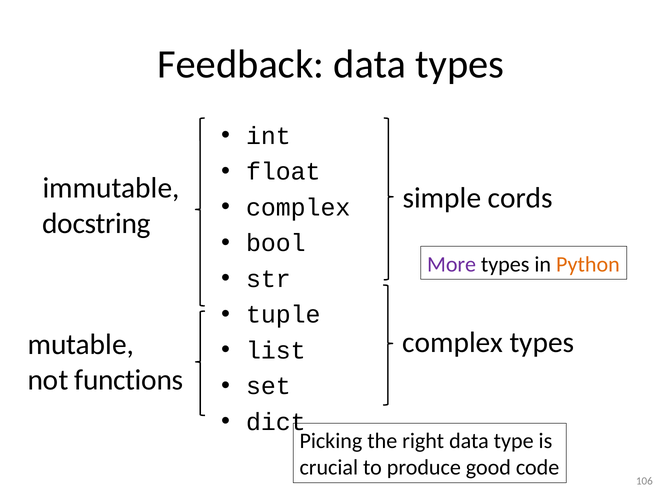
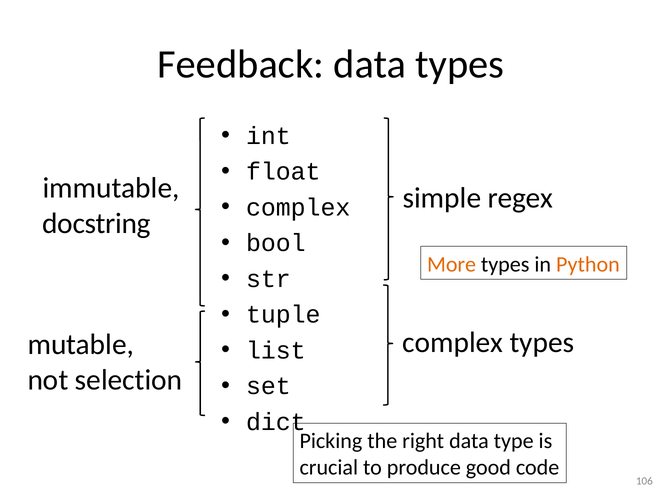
cords: cords -> regex
More colour: purple -> orange
functions: functions -> selection
